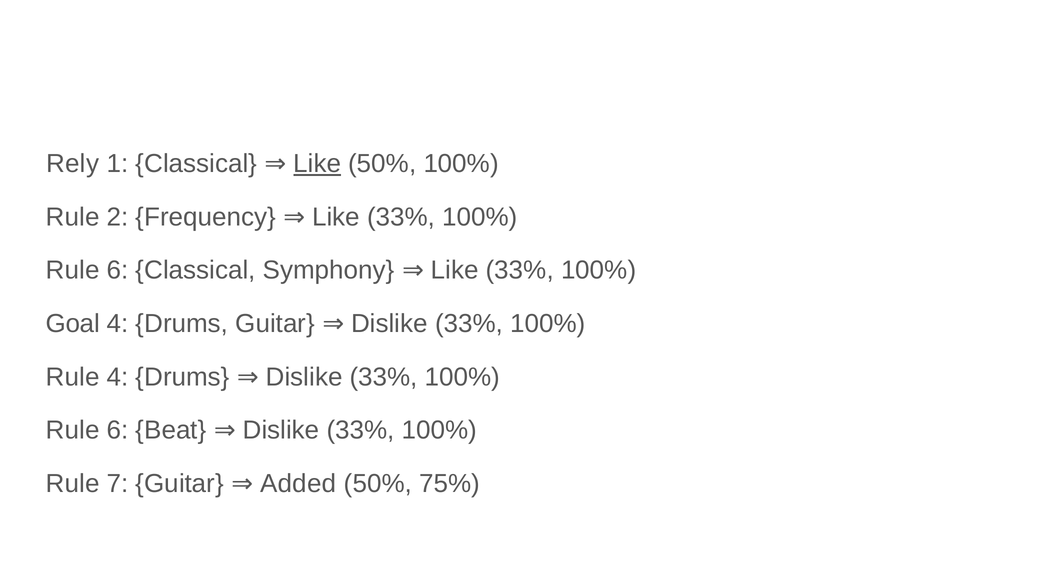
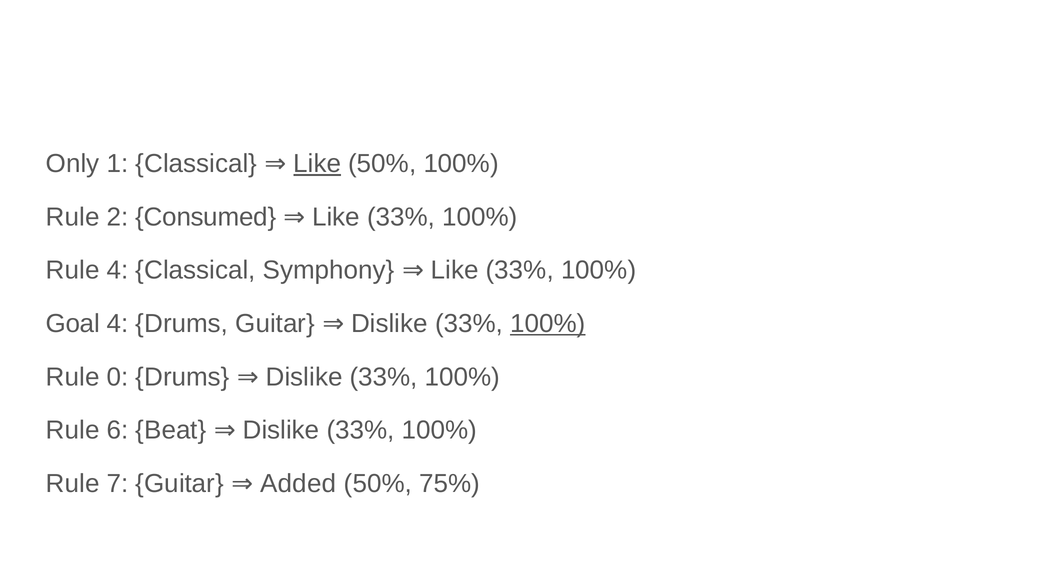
Rely: Rely -> Only
Frequency: Frequency -> Consumed
6 at (118, 270): 6 -> 4
100% at (548, 324) underline: none -> present
Rule 4: 4 -> 0
